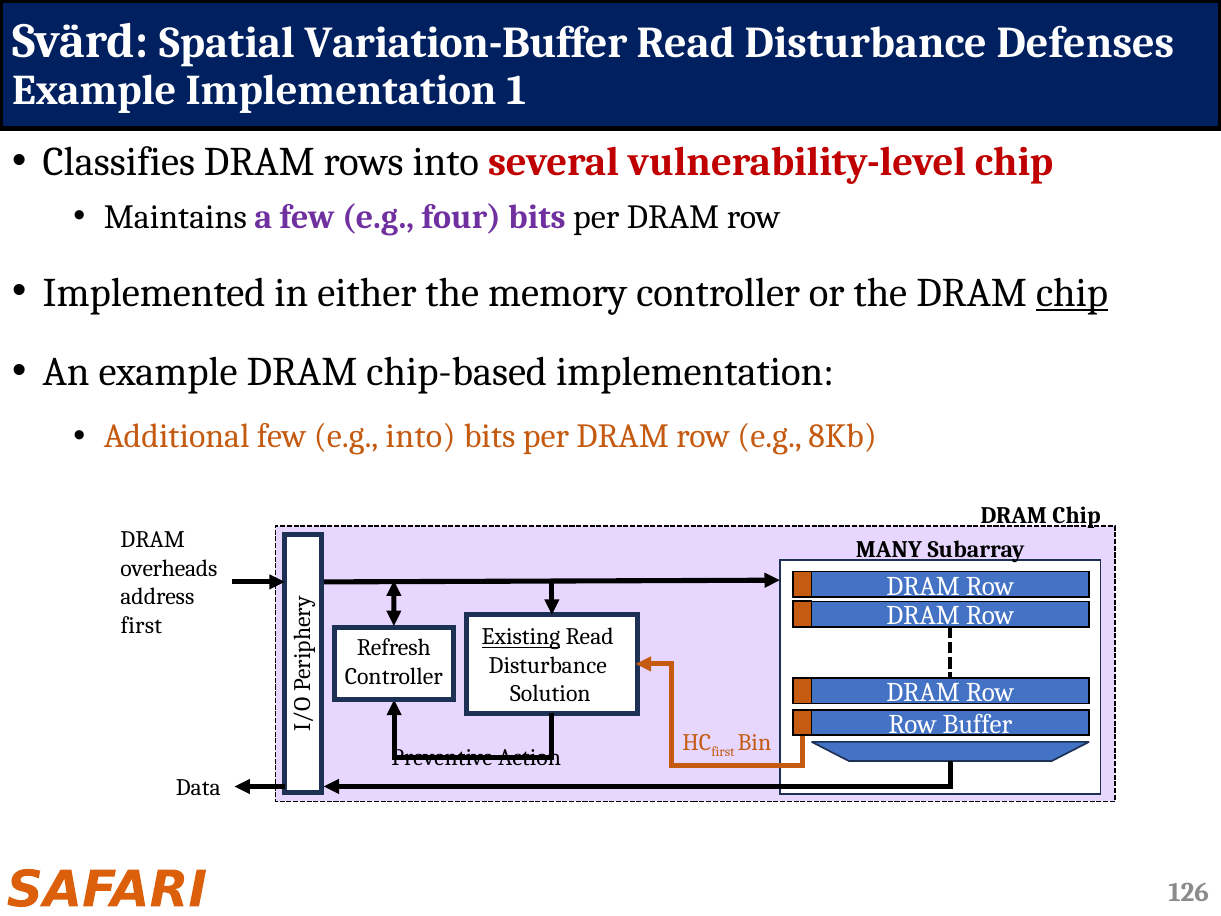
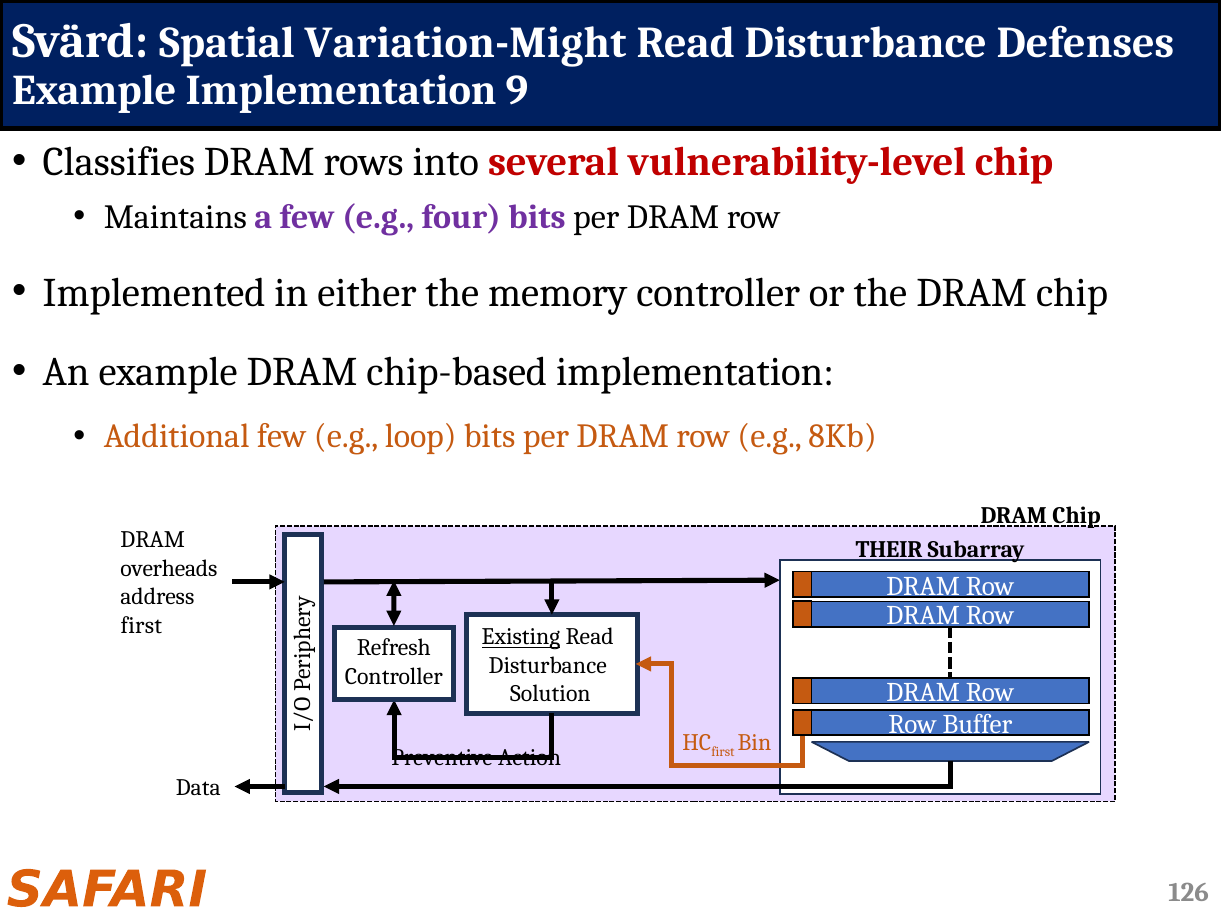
Variation-Buffer: Variation-Buffer -> Variation-Might
1: 1 -> 9
chip at (1072, 293) underline: present -> none
e.g into: into -> loop
MANY: MANY -> THEIR
